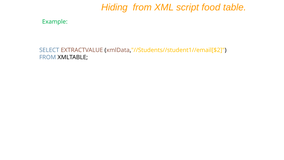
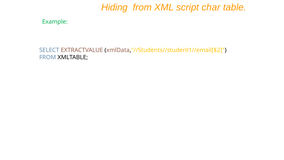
food: food -> char
